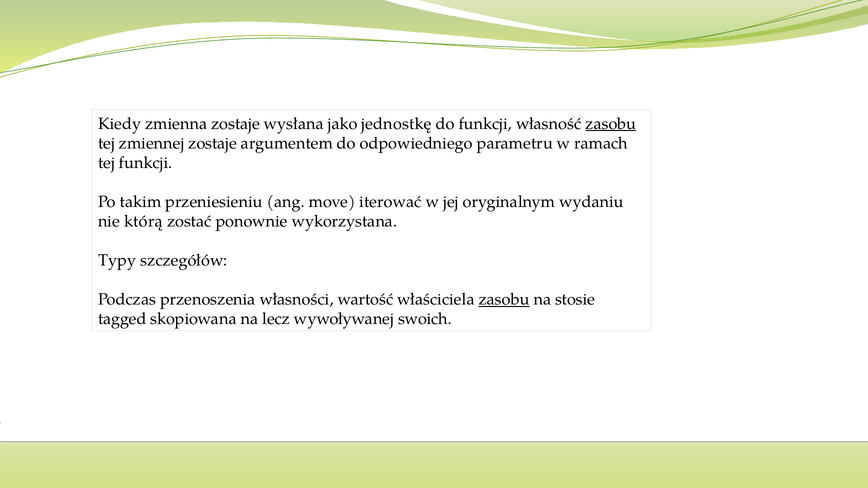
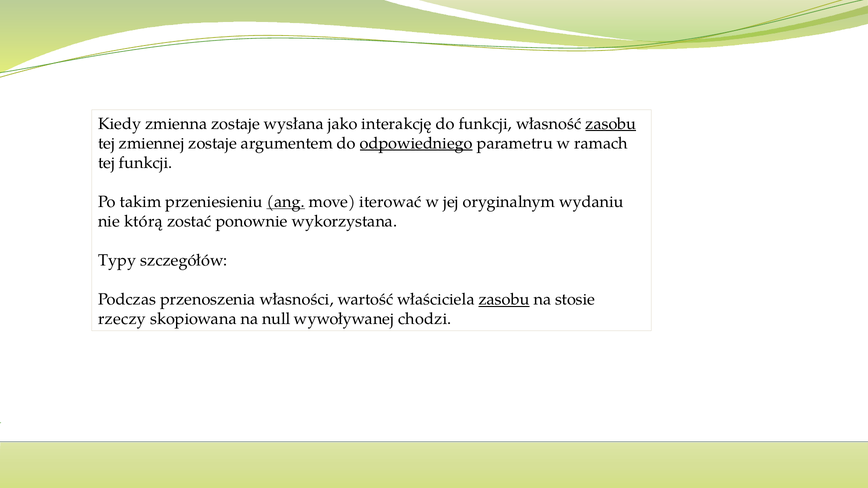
jednostkę: jednostkę -> interakcję
odpowiedniego underline: none -> present
ang underline: none -> present
tagged: tagged -> rzeczy
lecz: lecz -> null
swoich: swoich -> chodzi
